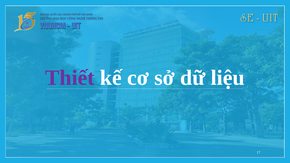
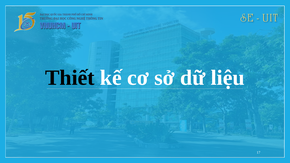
Thiết colour: purple -> black
